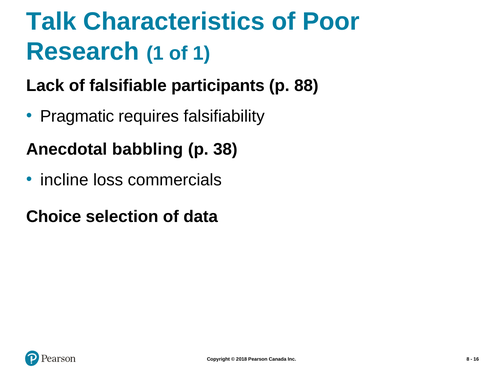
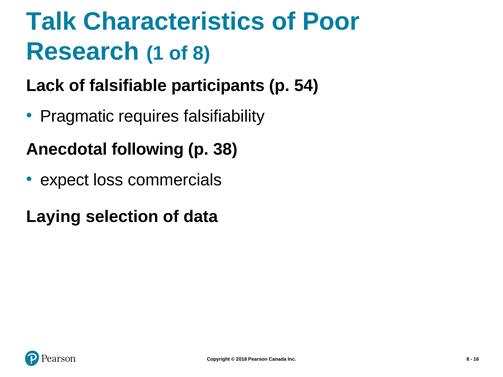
of 1: 1 -> 8
88: 88 -> 54
babbling: babbling -> following
incline: incline -> expect
Choice: Choice -> Laying
